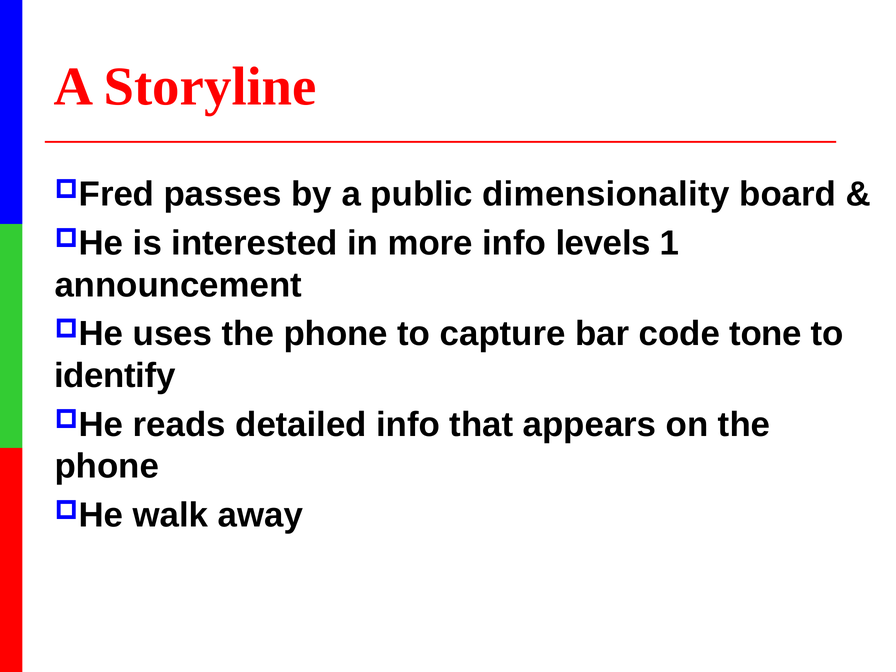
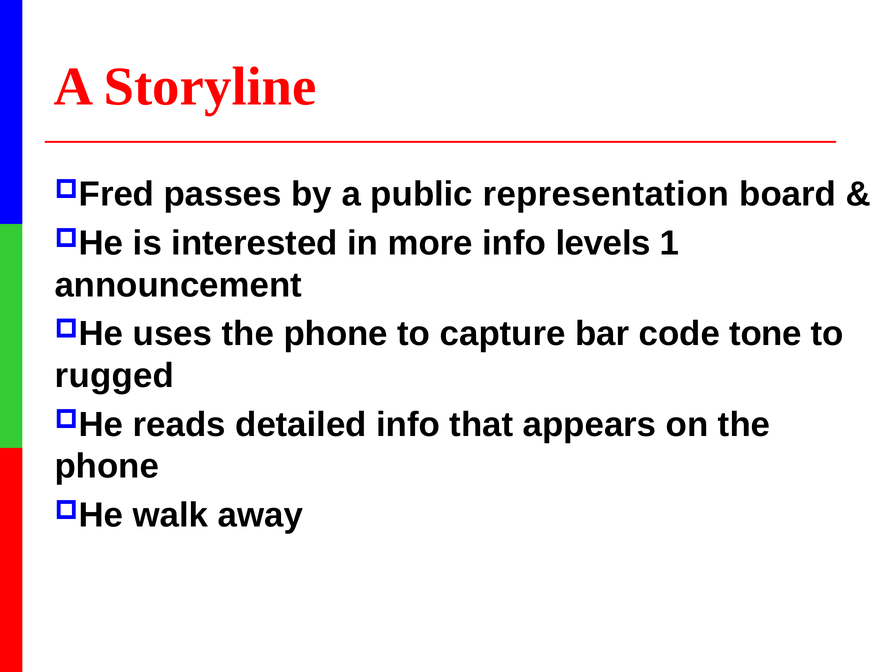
dimensionality: dimensionality -> representation
identify: identify -> rugged
